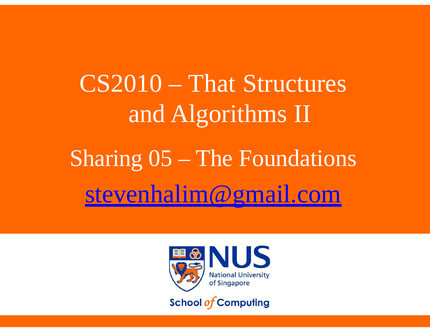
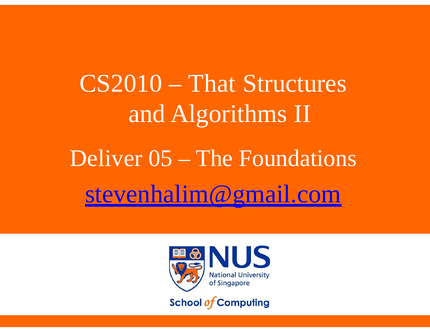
Sharing: Sharing -> Deliver
